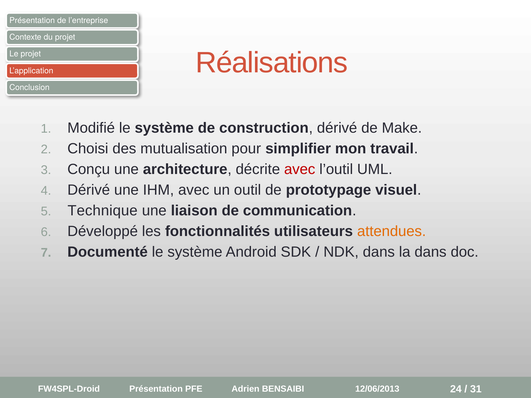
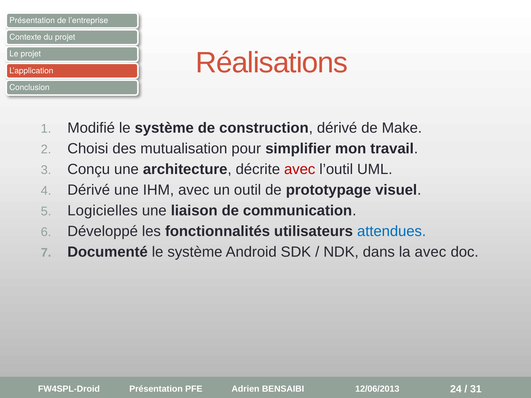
Technique: Technique -> Logicielles
attendues colour: orange -> blue
la dans: dans -> avec
